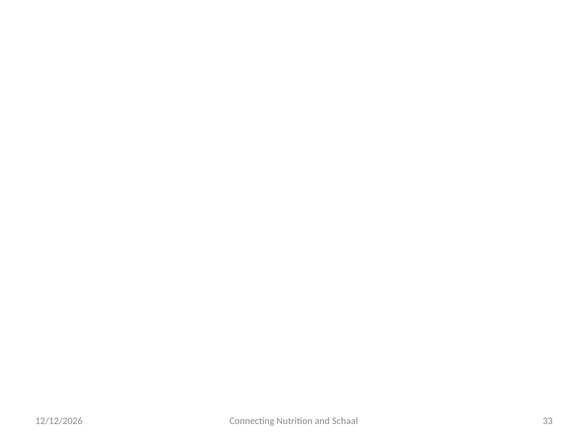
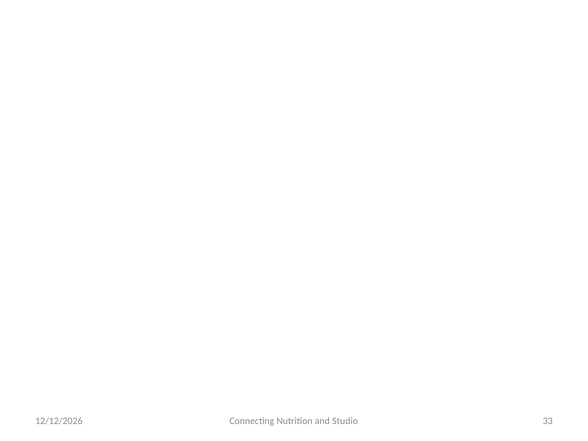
Schaal: Schaal -> Studio
